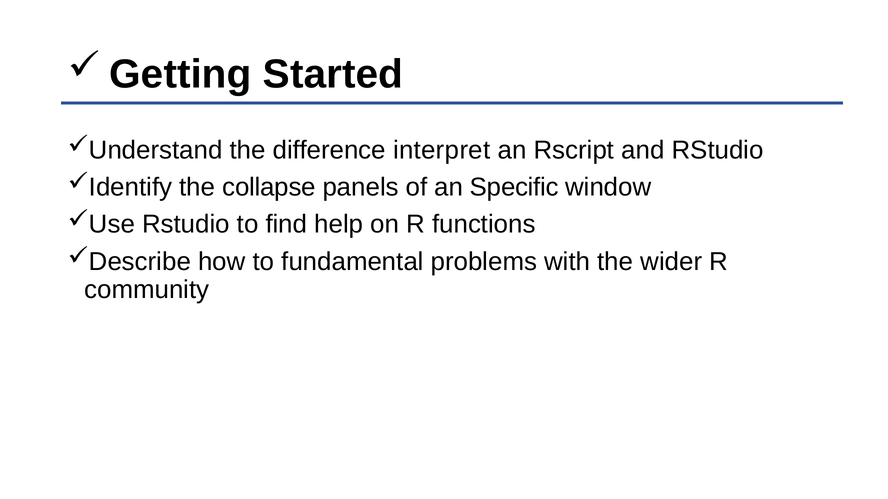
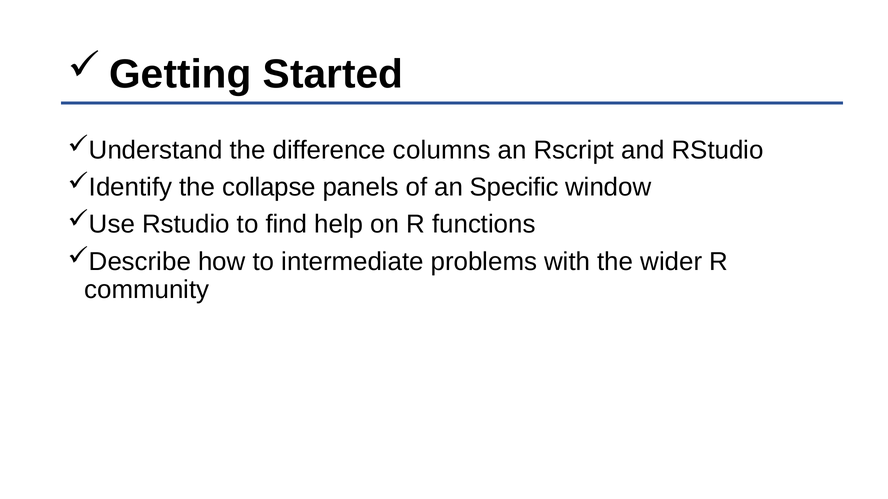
interpret: interpret -> columns
fundamental: fundamental -> intermediate
